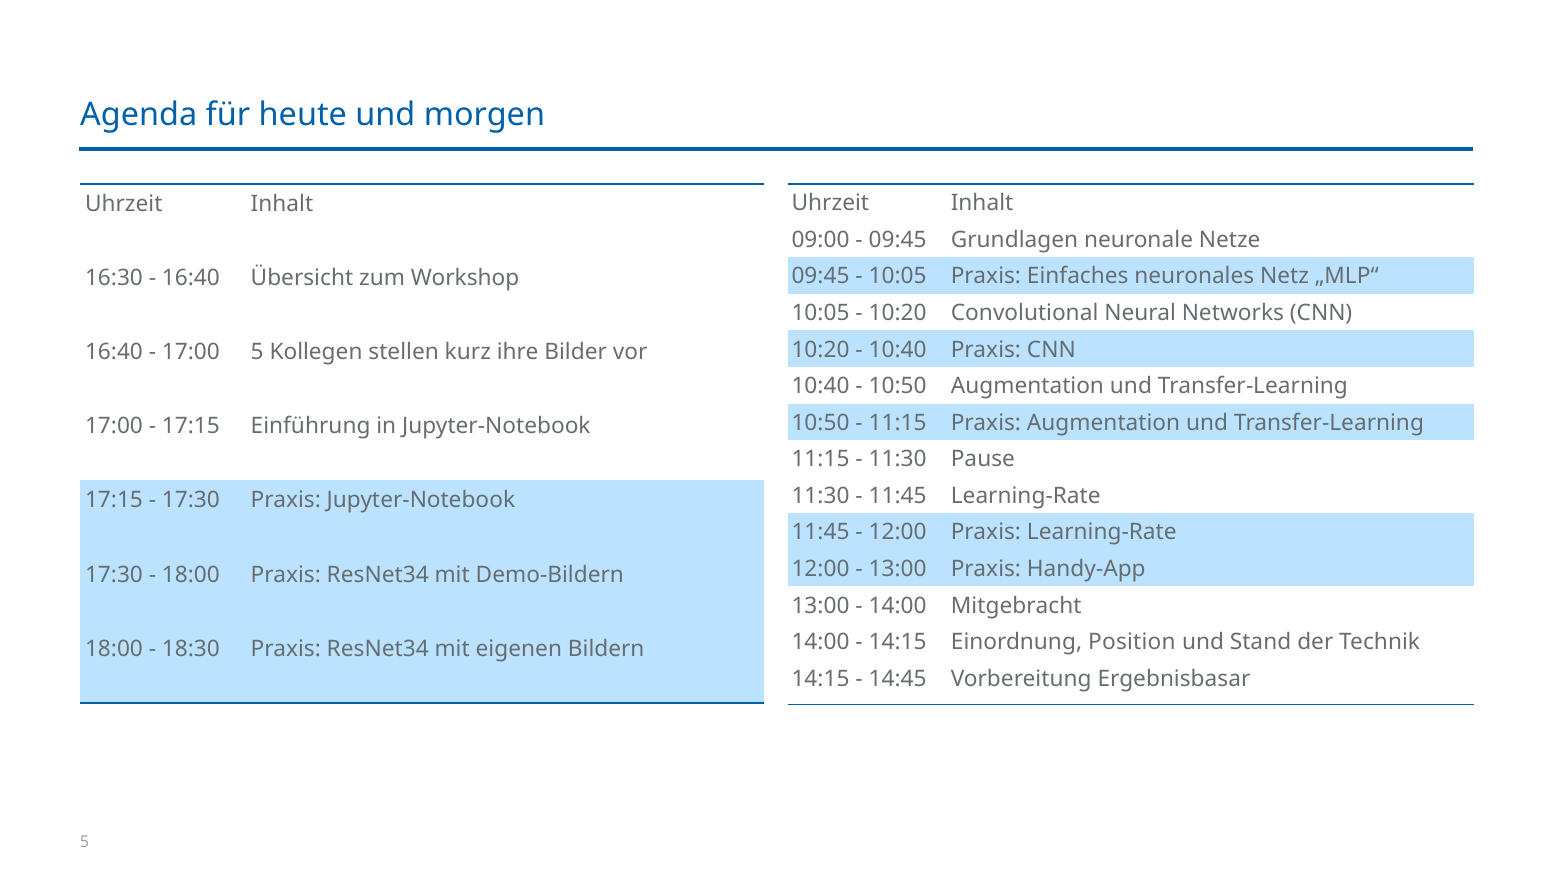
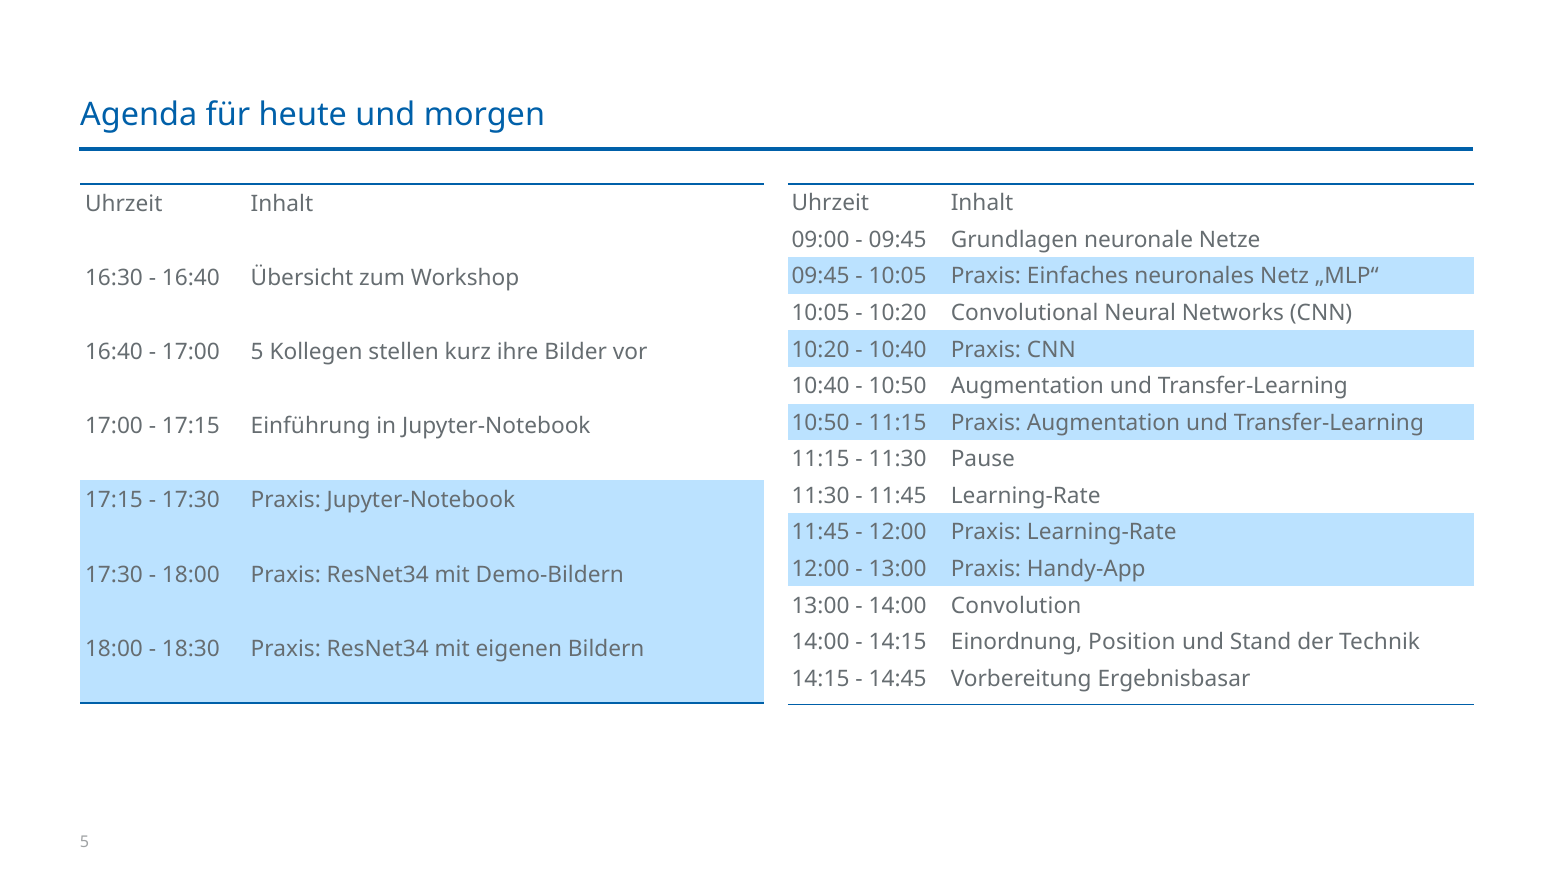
Mitgebracht: Mitgebracht -> Convolution
